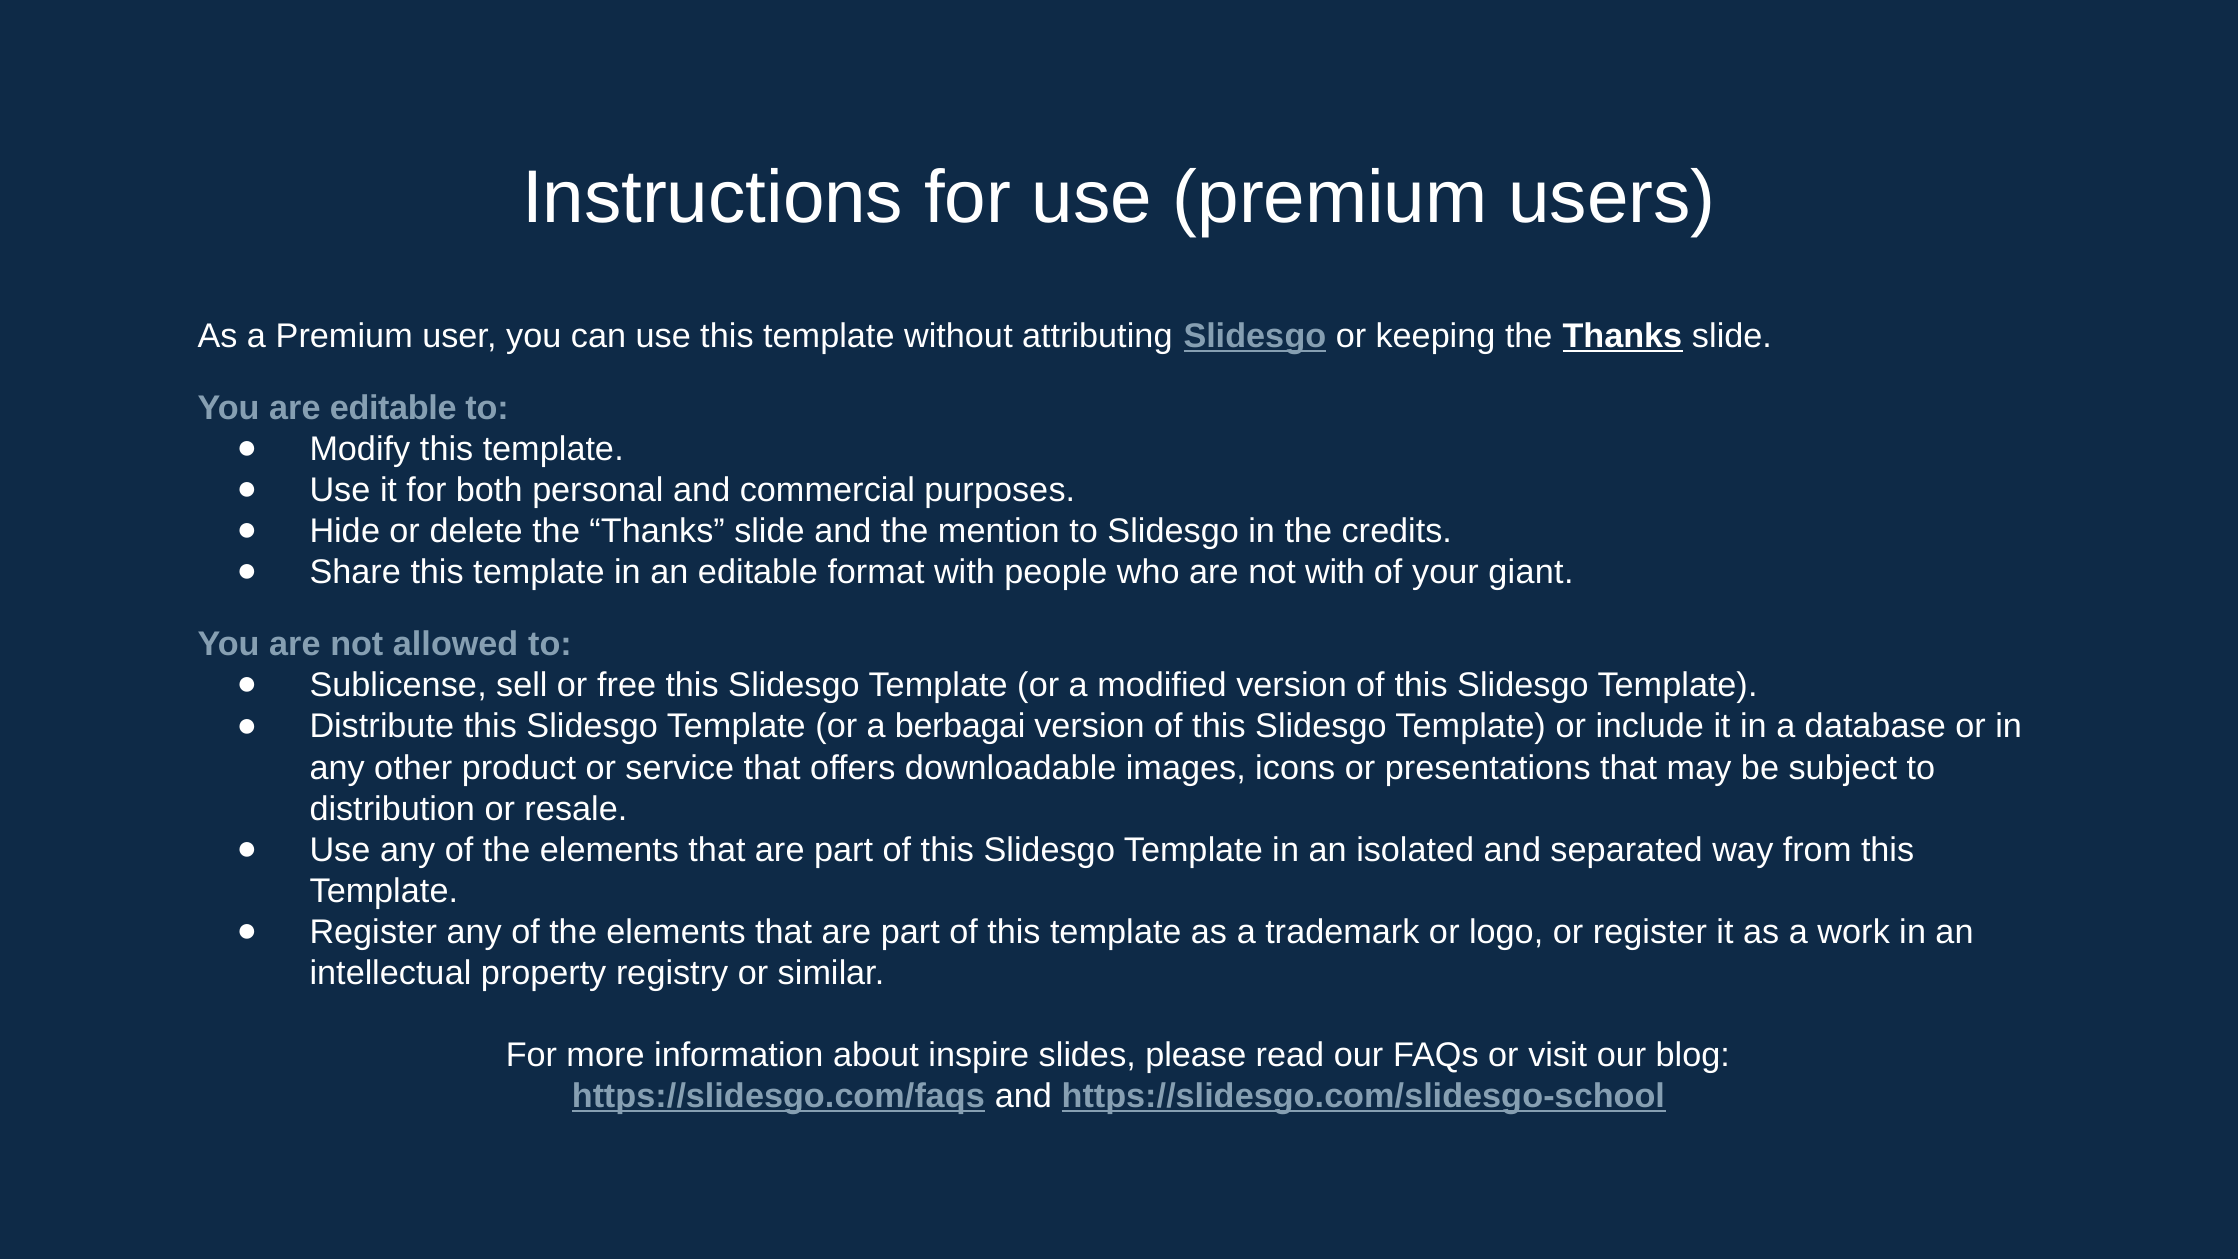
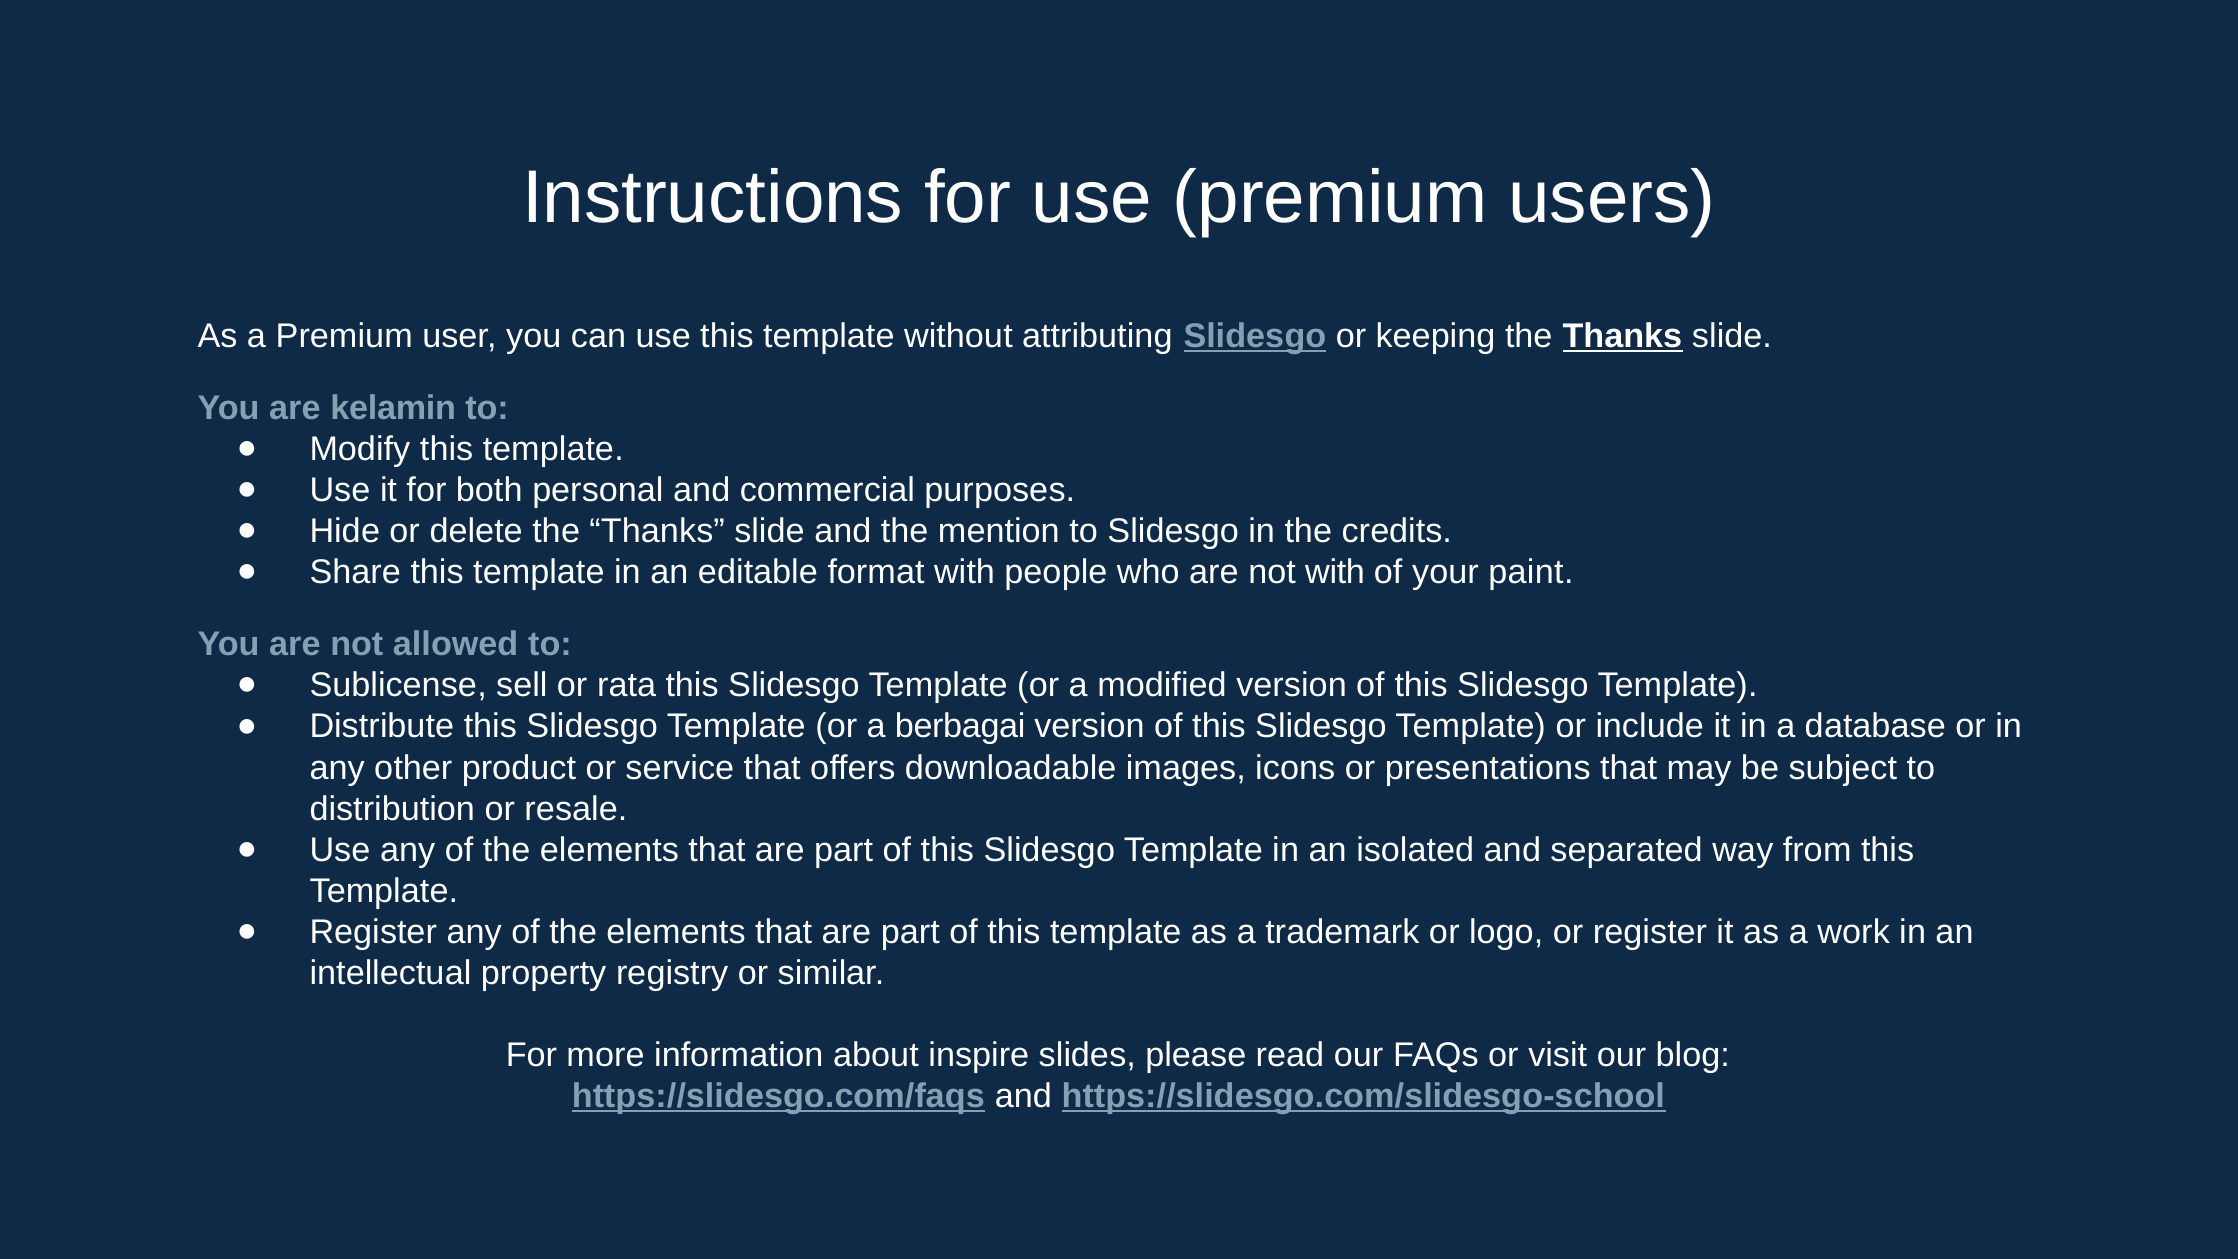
are editable: editable -> kelamin
giant: giant -> paint
free: free -> rata
